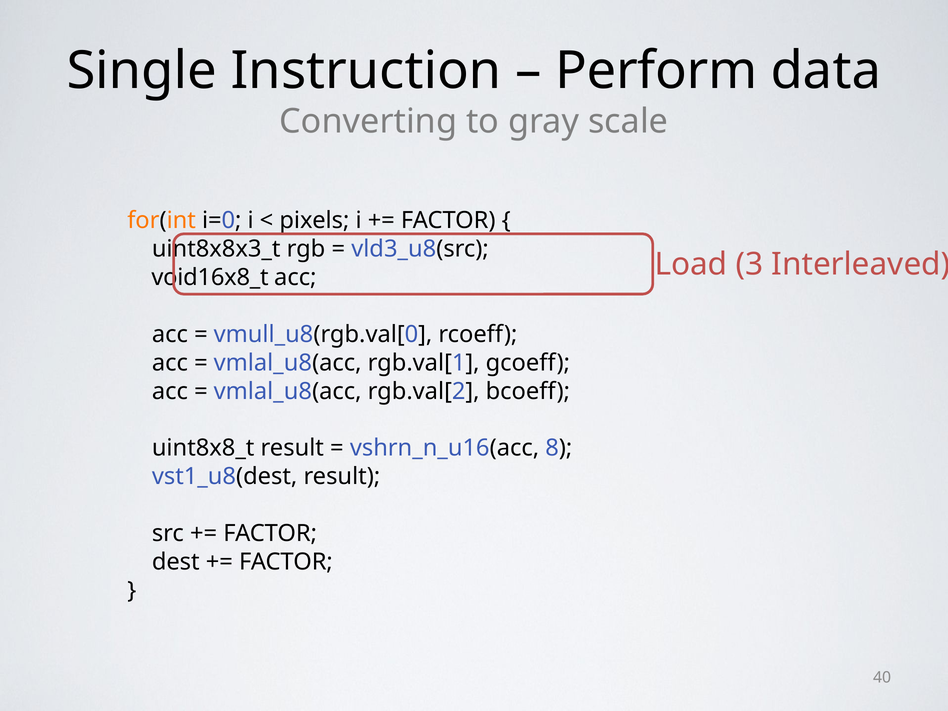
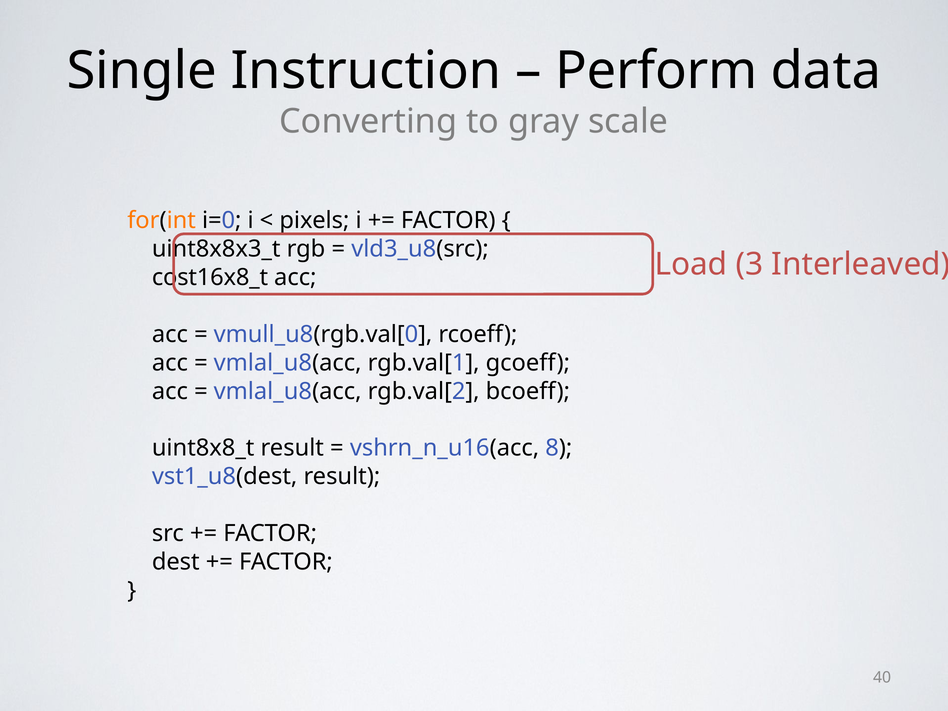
void16x8_t: void16x8_t -> cost16x8_t
